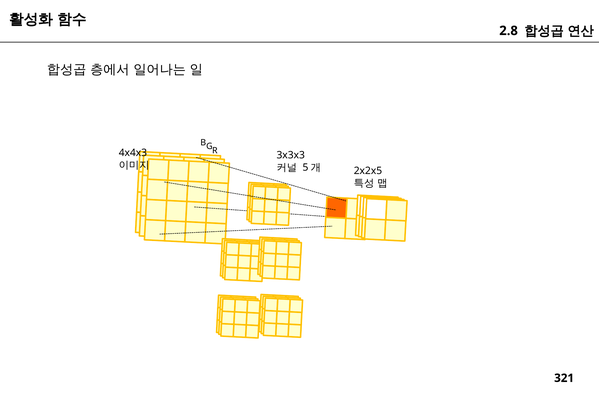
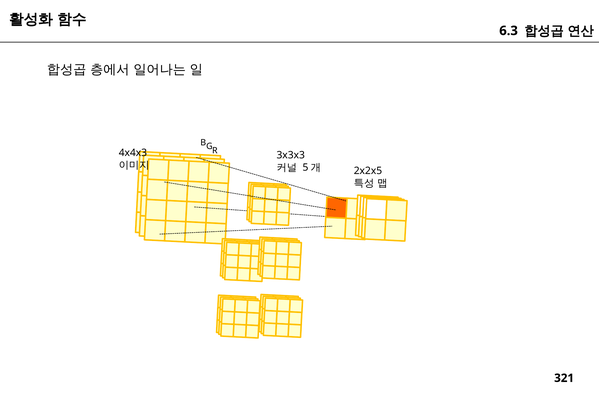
2.8: 2.8 -> 6.3
